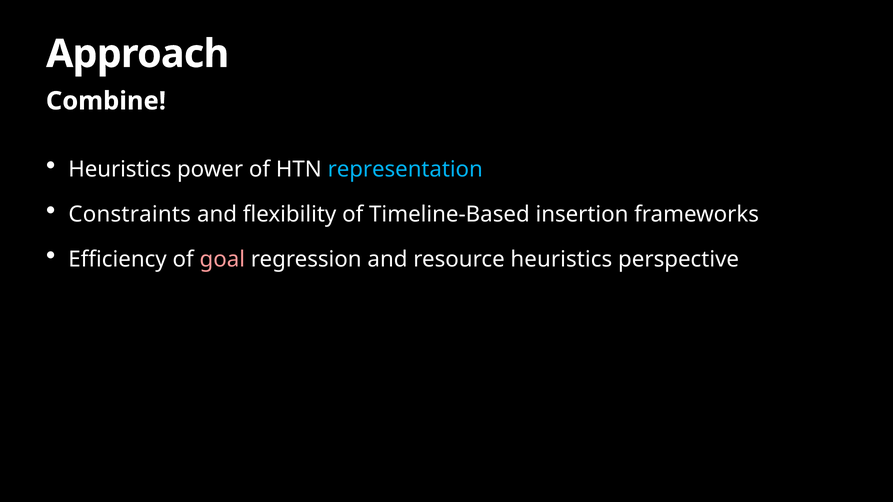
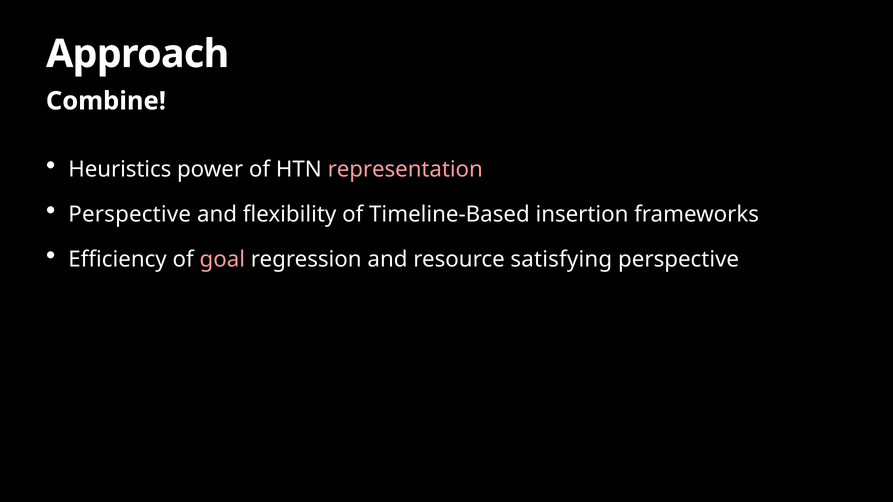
representation colour: light blue -> pink
Constraints at (130, 214): Constraints -> Perspective
resource heuristics: heuristics -> satisfying
